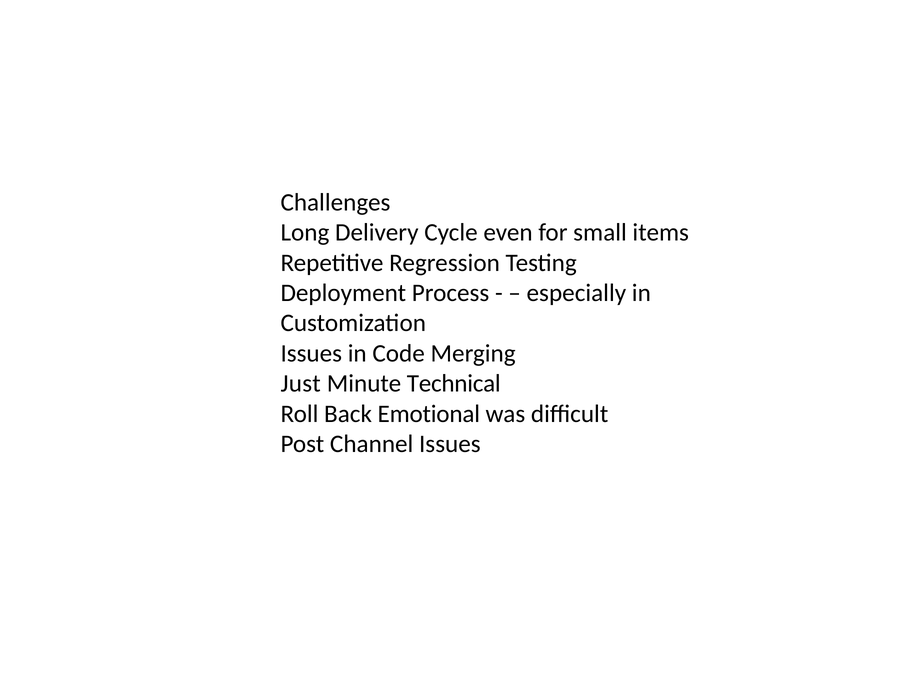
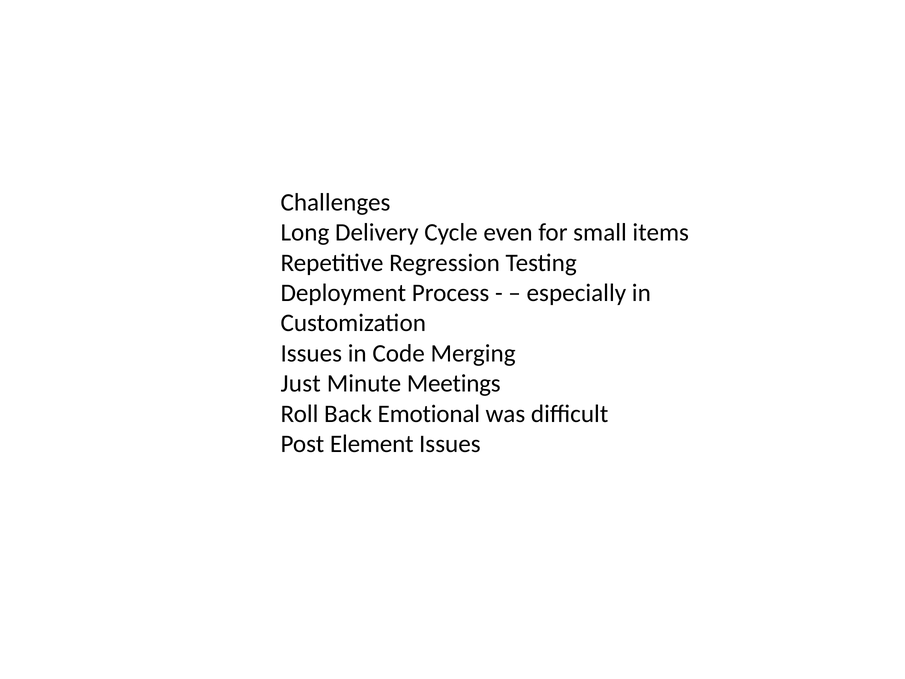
Technical: Technical -> Meetings
Channel: Channel -> Element
